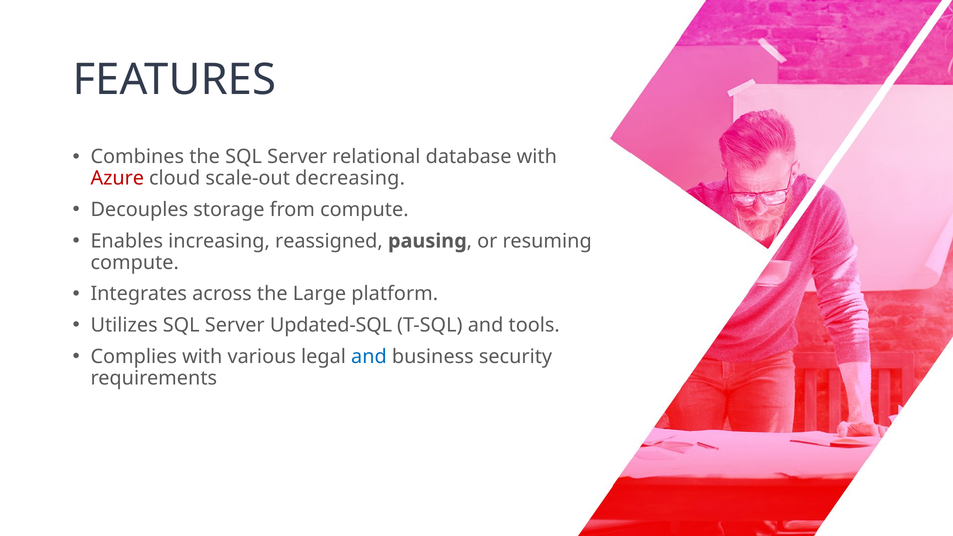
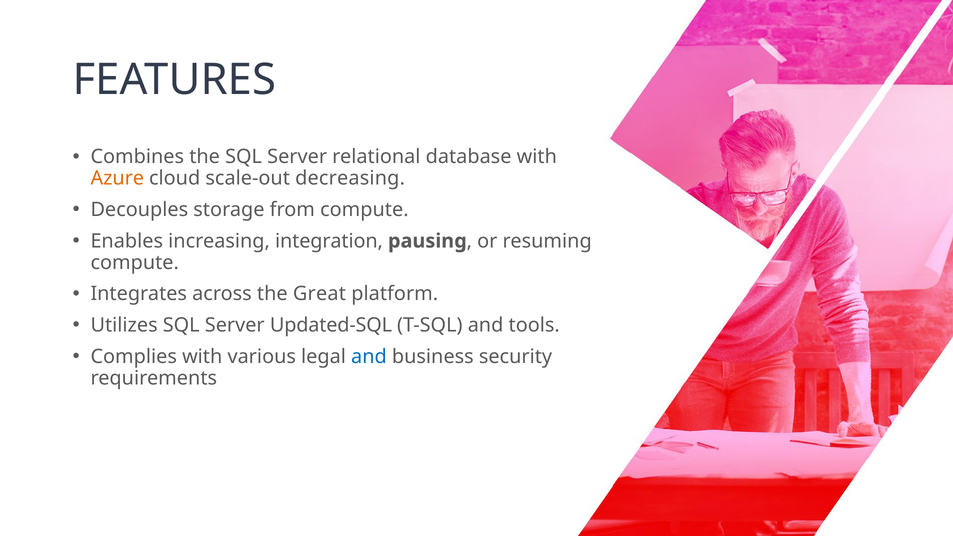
Azure colour: red -> orange
reassigned: reassigned -> integration
Large: Large -> Great
